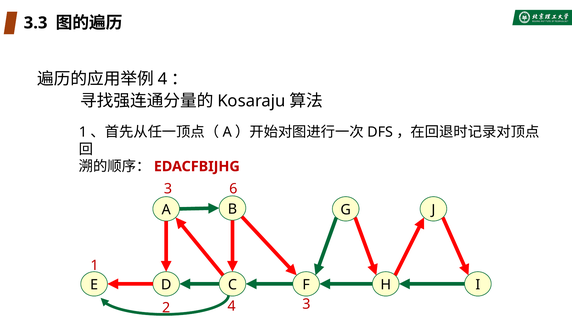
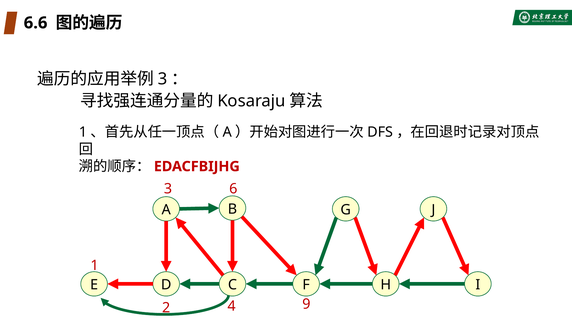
3.3: 3.3 -> 6.6
4 at (163, 79): 4 -> 3
4 3: 3 -> 9
